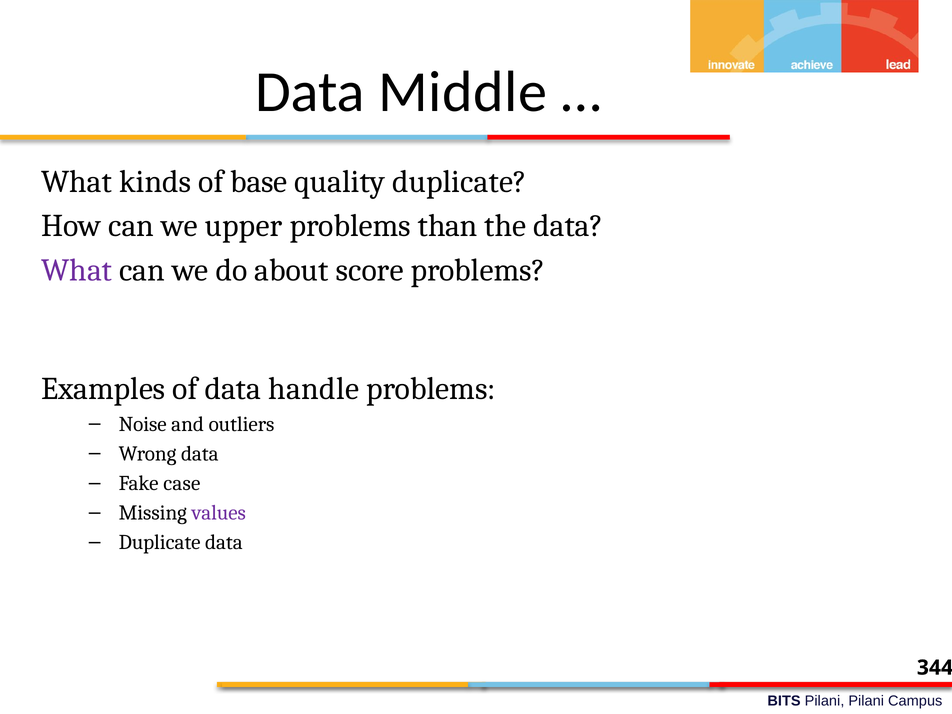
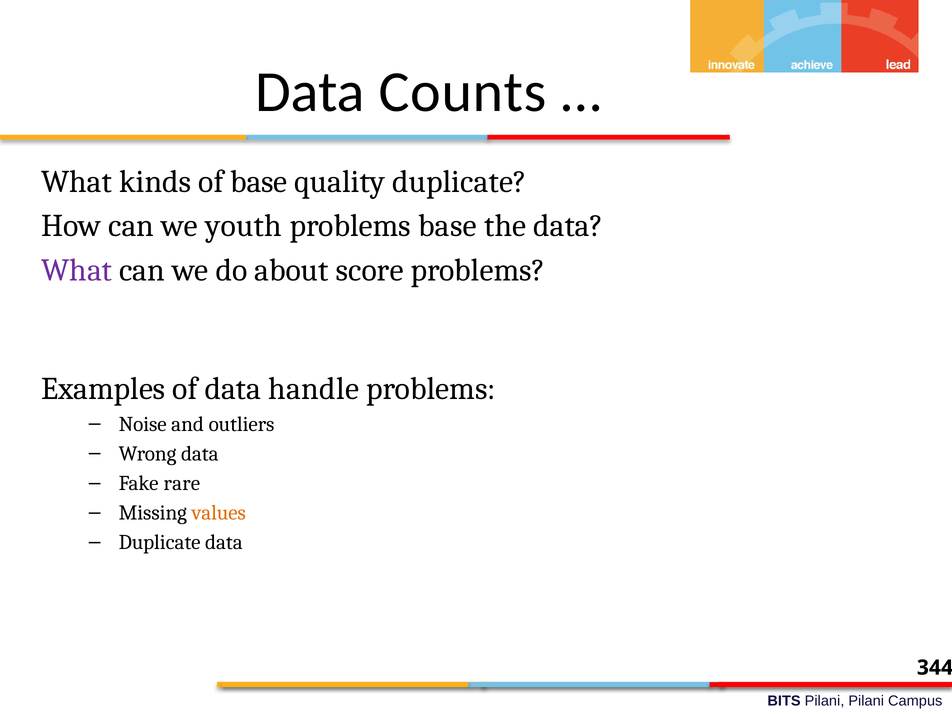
Middle: Middle -> Counts
upper: upper -> youth
problems than: than -> base
case: case -> rare
values colour: purple -> orange
